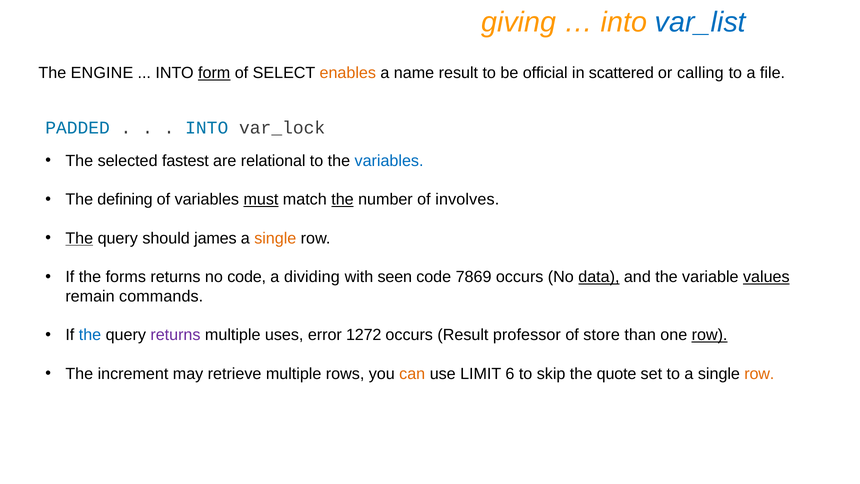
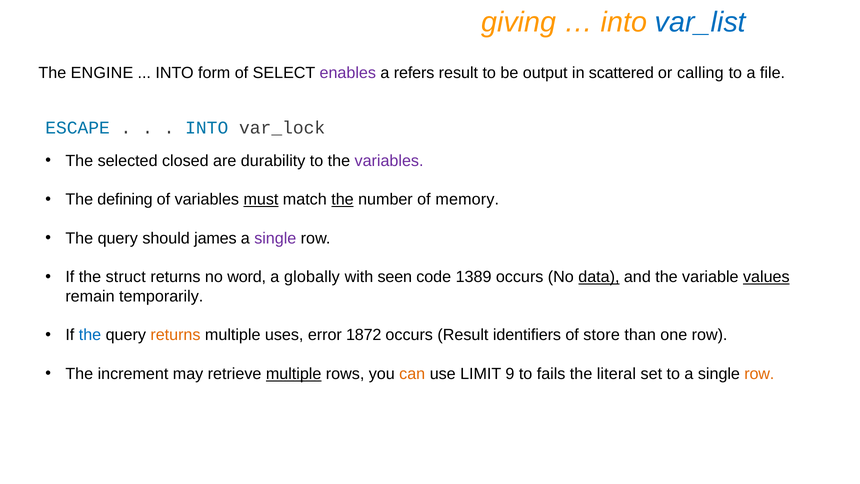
form underline: present -> none
enables colour: orange -> purple
name: name -> refers
official: official -> output
PADDED: PADDED -> ESCAPE
fastest: fastest -> closed
relational: relational -> durability
variables at (389, 161) colour: blue -> purple
involves: involves -> memory
The at (79, 238) underline: present -> none
single at (275, 238) colour: orange -> purple
forms: forms -> struct
no code: code -> word
dividing: dividing -> globally
7869: 7869 -> 1389
commands: commands -> temporarily
returns at (175, 335) colour: purple -> orange
1272: 1272 -> 1872
professor: professor -> identifiers
row at (710, 335) underline: present -> none
multiple at (294, 374) underline: none -> present
6: 6 -> 9
skip: skip -> fails
quote: quote -> literal
